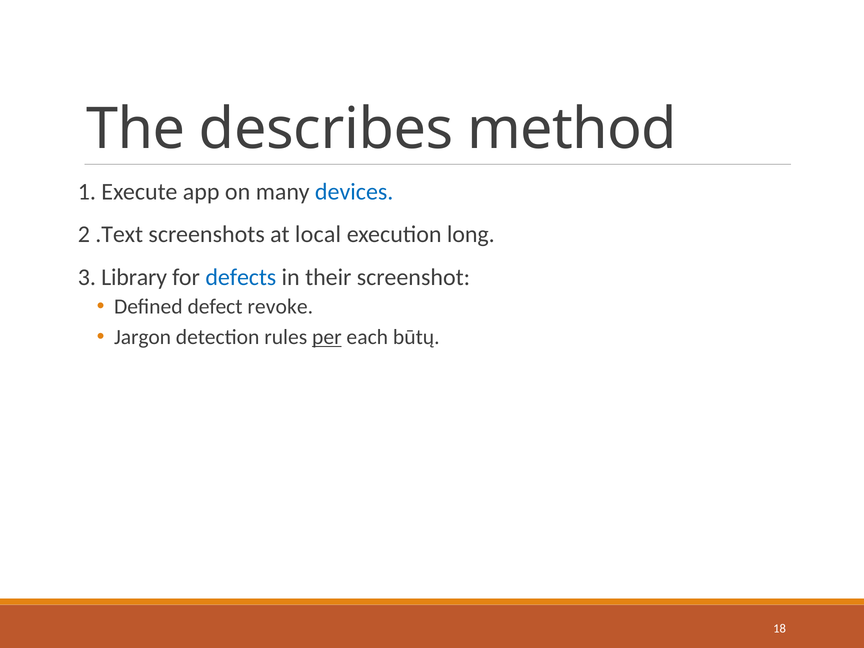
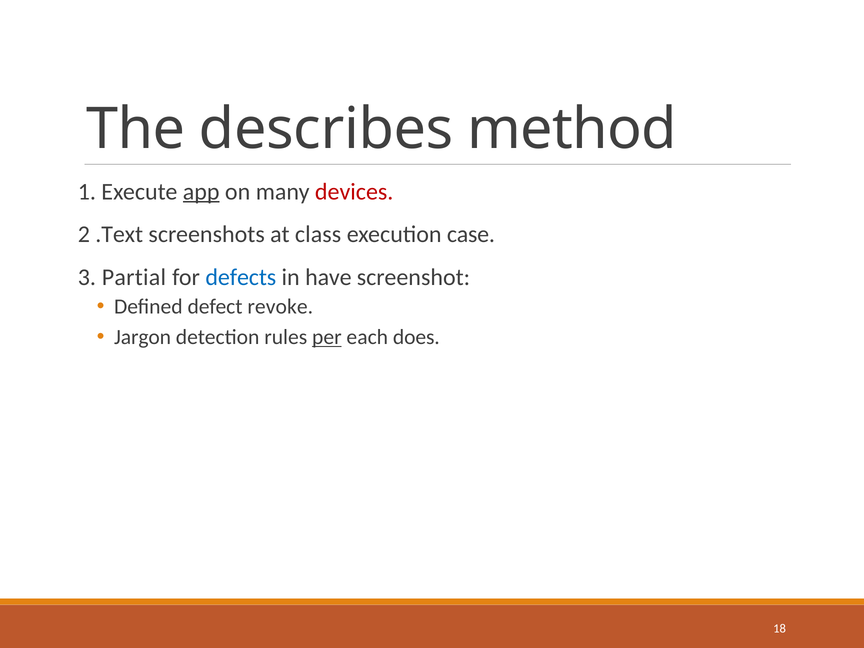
app underline: none -> present
devices colour: blue -> red
local: local -> class
long: long -> case
Library: Library -> Partial
their: their -> have
būtų: būtų -> does
